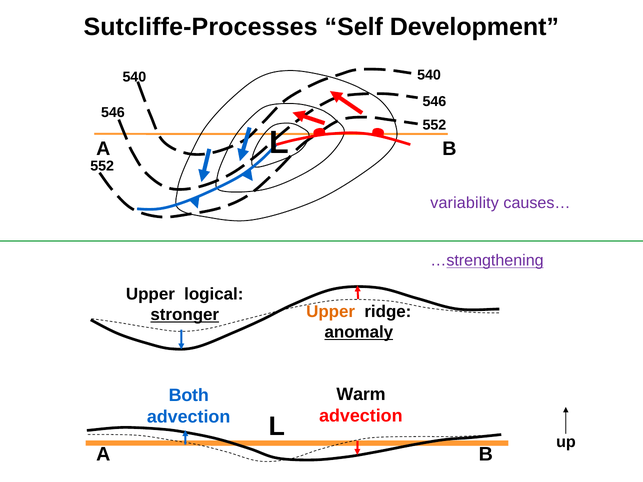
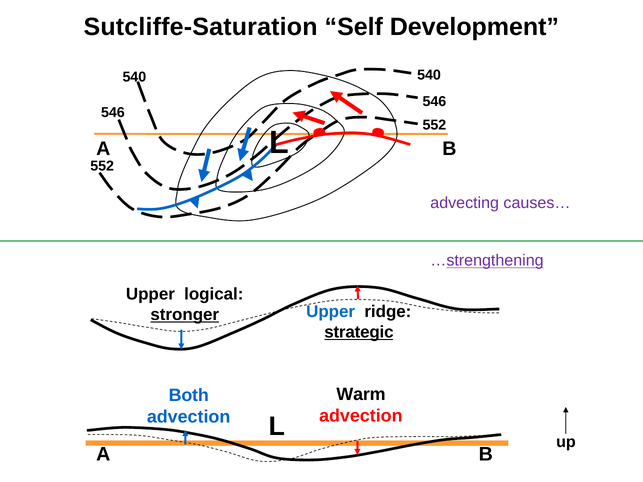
Sutcliffe-Processes: Sutcliffe-Processes -> Sutcliffe-Saturation
variability: variability -> advecting
Upper at (331, 312) colour: orange -> blue
anomaly: anomaly -> strategic
